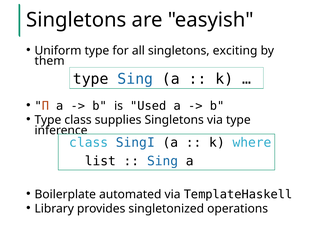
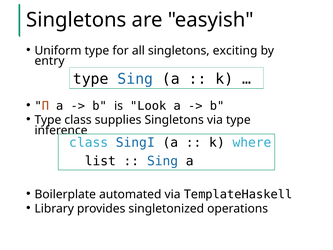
them: them -> entry
Used: Used -> Look
